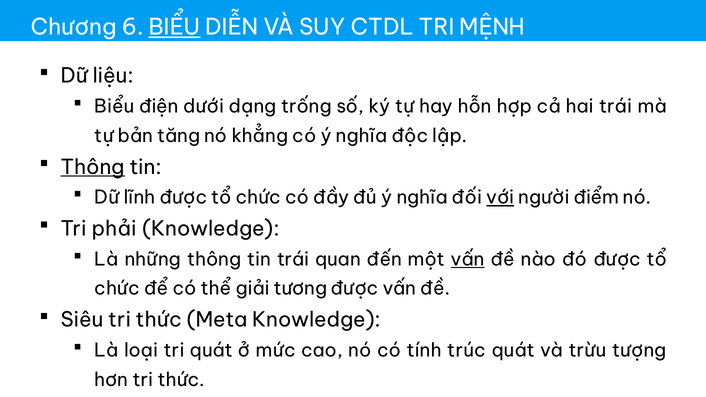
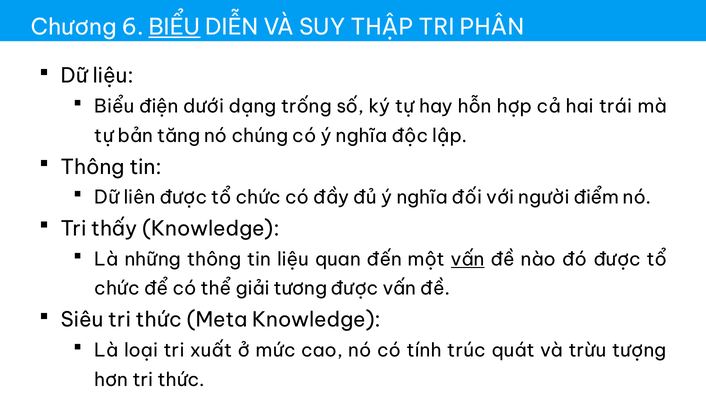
CTDL: CTDL -> THẬP
MỆNH: MỆNH -> PHÂN
khẳng: khẳng -> chúng
Thông at (93, 167) underline: present -> none
lĩnh: lĩnh -> liên
với underline: present -> none
phải: phải -> thấy
tin trái: trái -> liệu
tri quát: quát -> xuất
